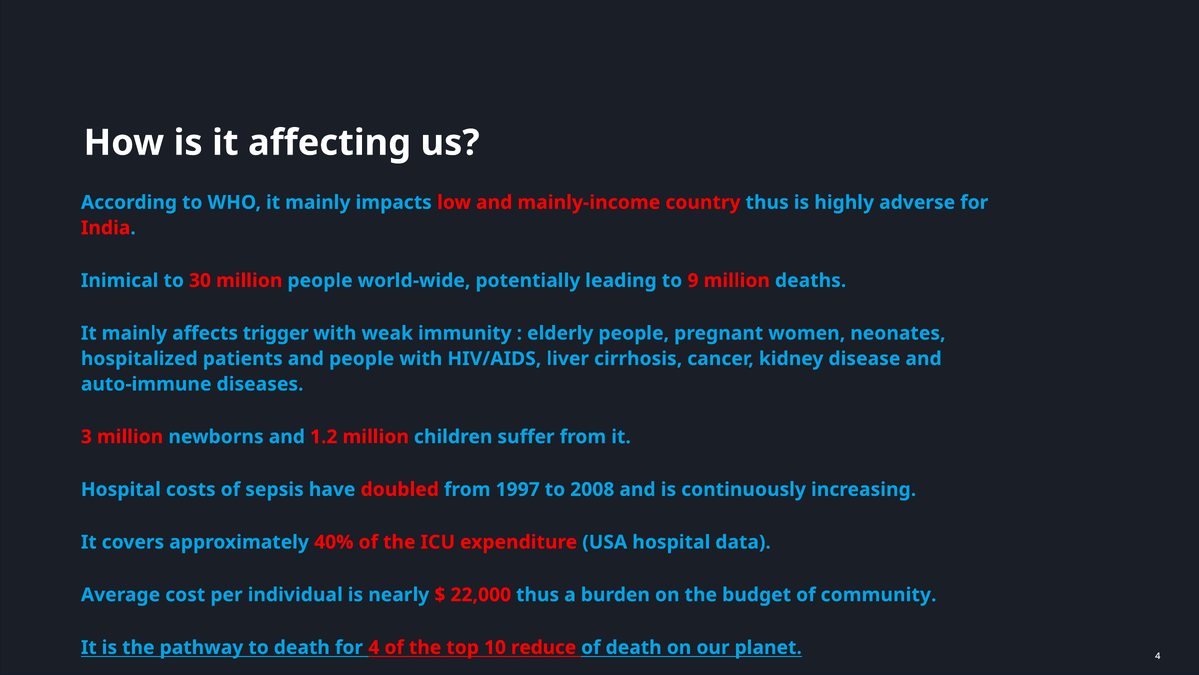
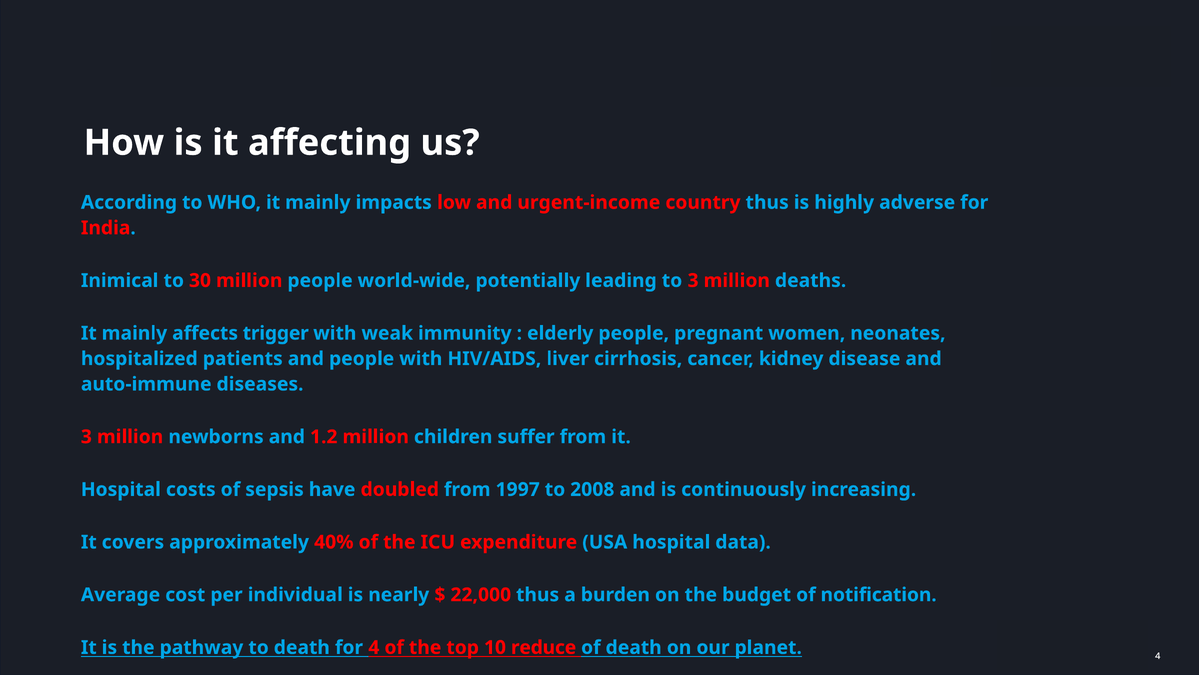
mainly-income: mainly-income -> urgent-income
to 9: 9 -> 3
community: community -> notification
